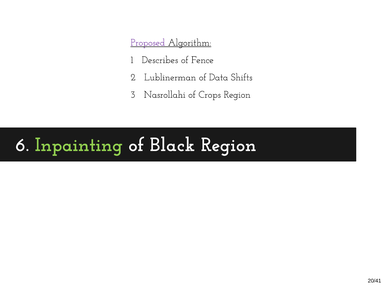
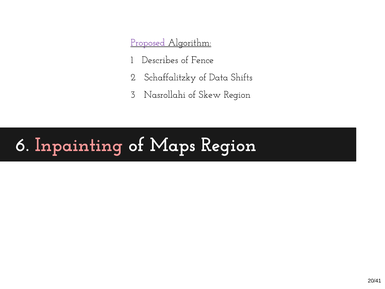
Lublinerman: Lublinerman -> Schaffalitzky
Crops: Crops -> Skew
Inpainting colour: light green -> pink
Black: Black -> Maps
